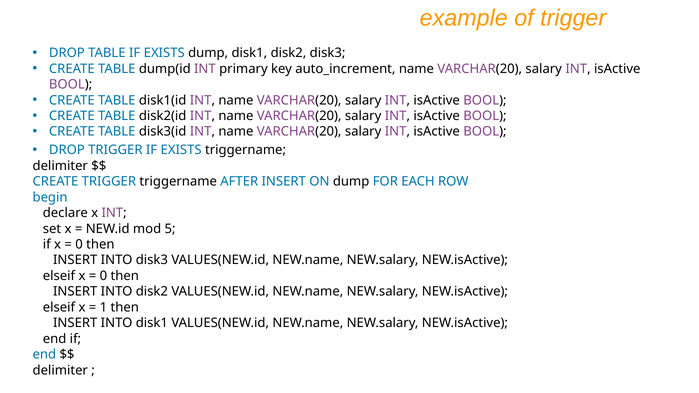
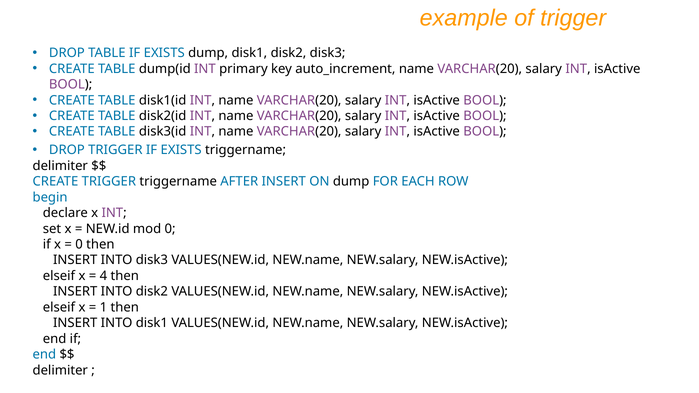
mod 5: 5 -> 0
0 at (103, 276): 0 -> 4
